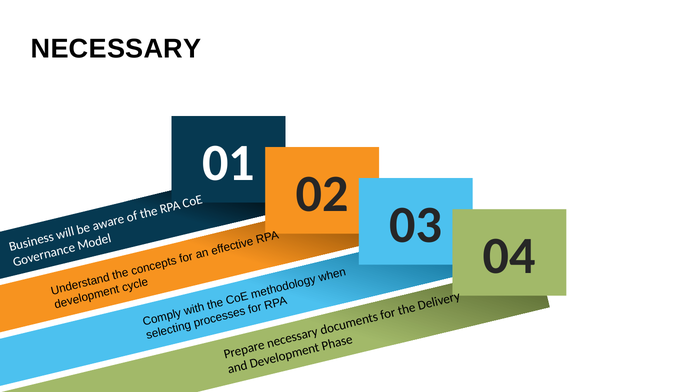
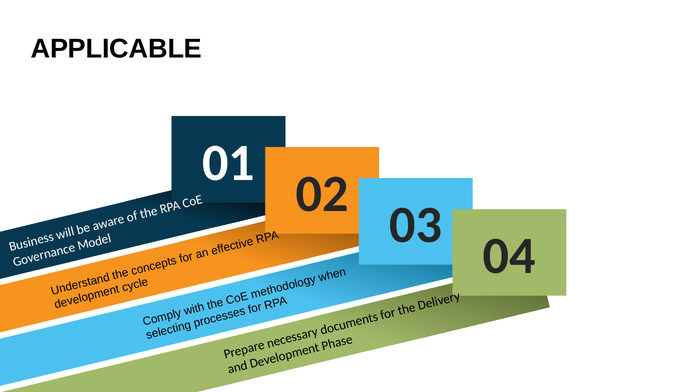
NECESSARY at (116, 49): NECESSARY -> APPLICABLE
